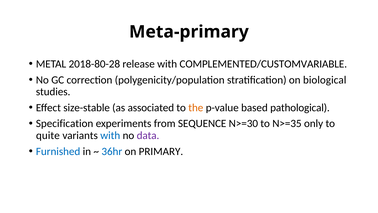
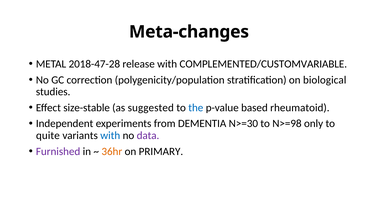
Meta-primary: Meta-primary -> Meta-changes
2018-80-28: 2018-80-28 -> 2018-47-28
associated: associated -> suggested
the colour: orange -> blue
pathological: pathological -> rheumatoid
Specification: Specification -> Independent
SEQUENCE: SEQUENCE -> DEMENTIA
N>=35: N>=35 -> N>=98
Furnished colour: blue -> purple
36hr colour: blue -> orange
